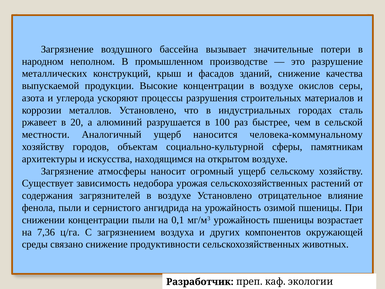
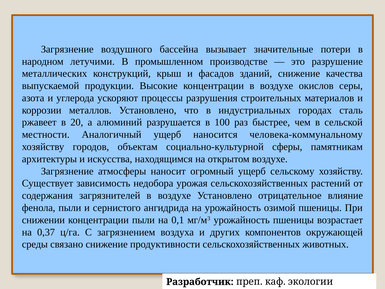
неполном: неполном -> летучими
7,36: 7,36 -> 0,37
